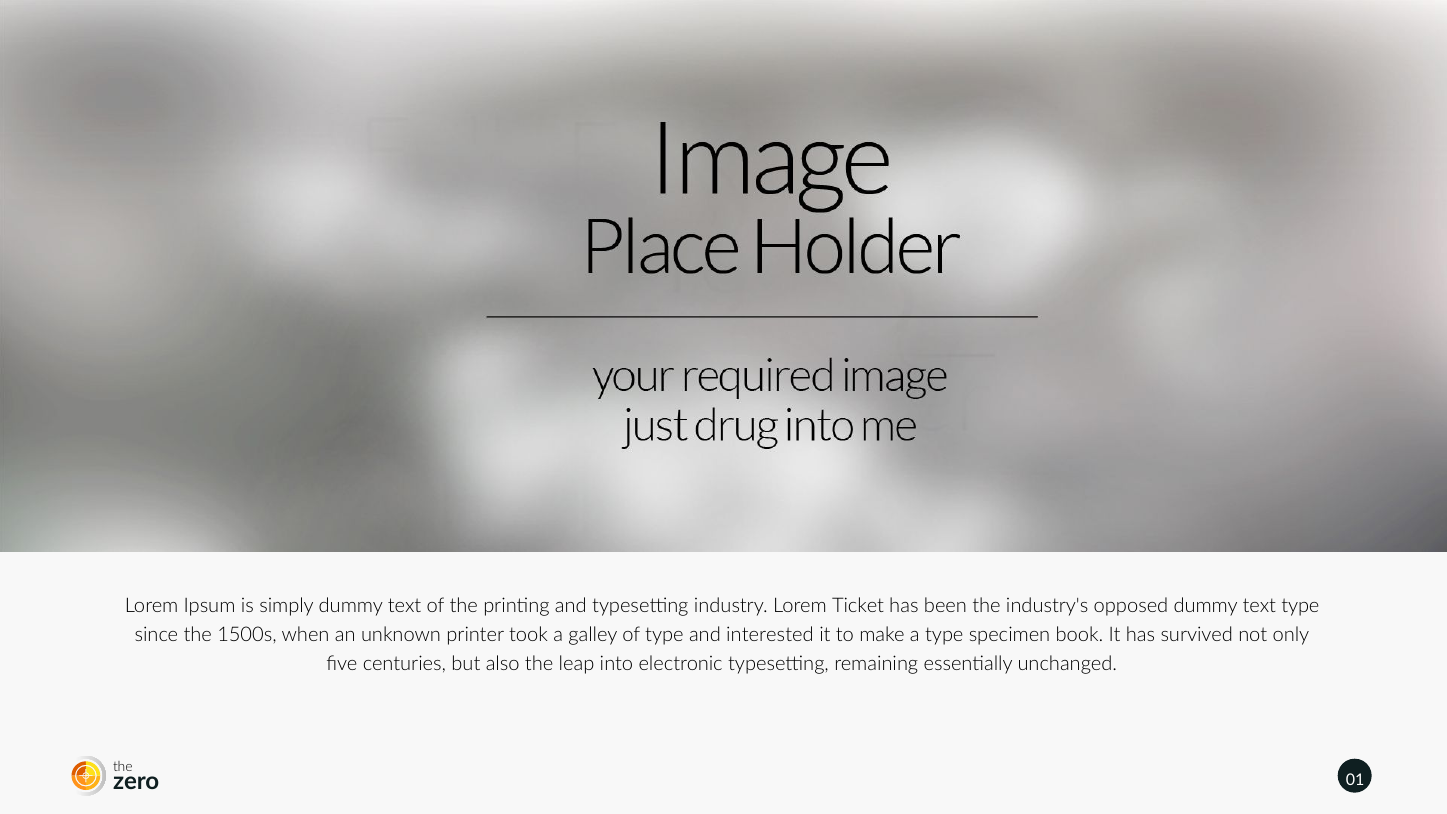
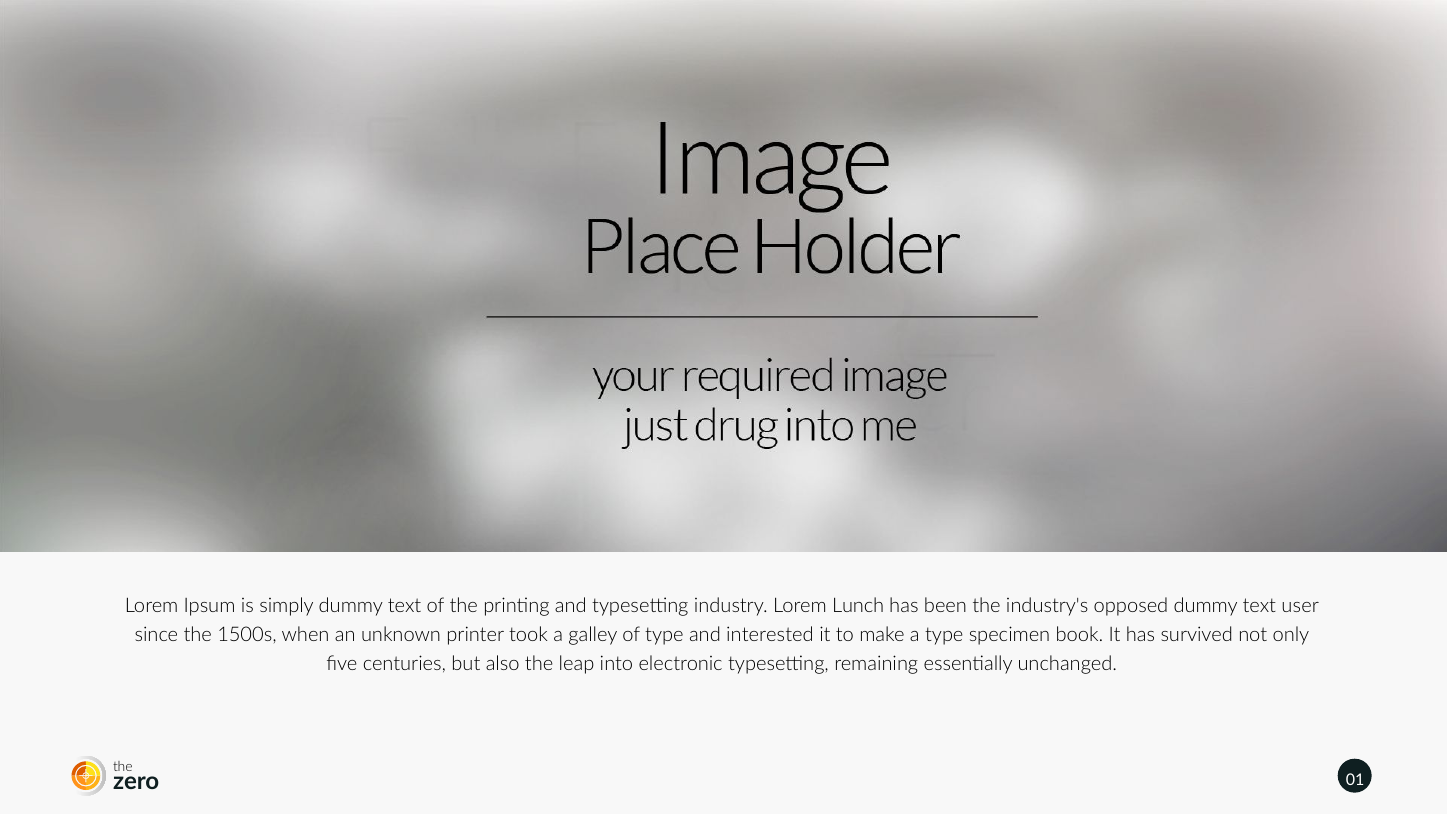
Ticket: Ticket -> Lunch
text type: type -> user
